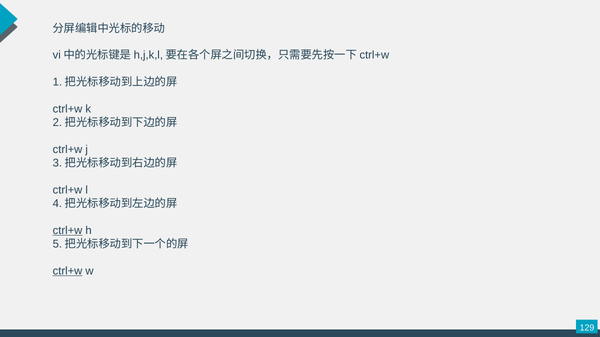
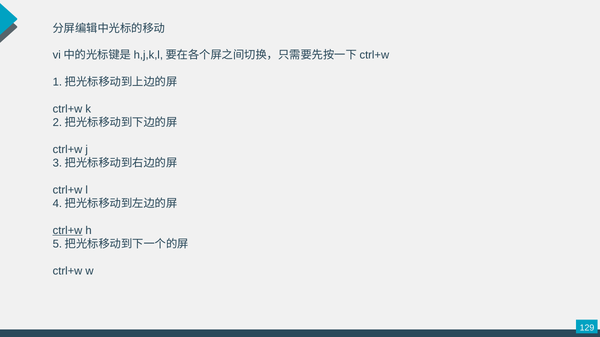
ctrl+w at (68, 271) underline: present -> none
